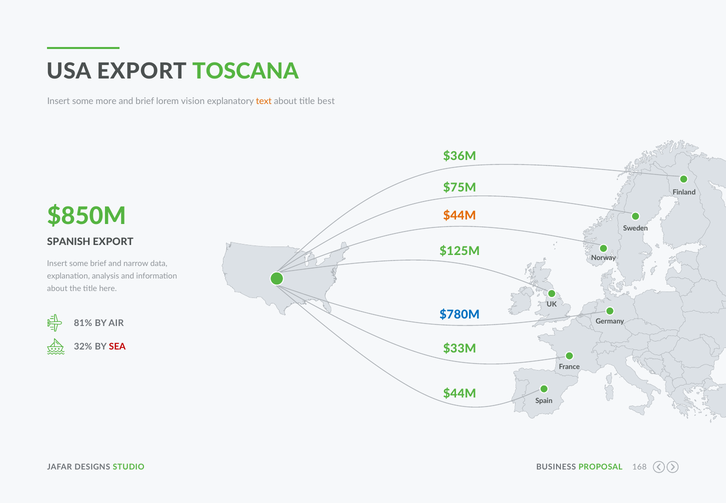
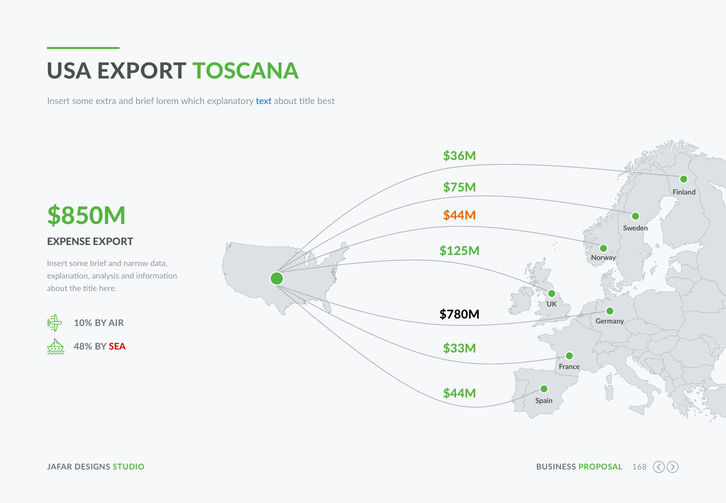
more: more -> extra
vision: vision -> which
text colour: orange -> blue
SPANISH: SPANISH -> EXPENSE
$780M colour: blue -> black
81%: 81% -> 10%
32%: 32% -> 48%
